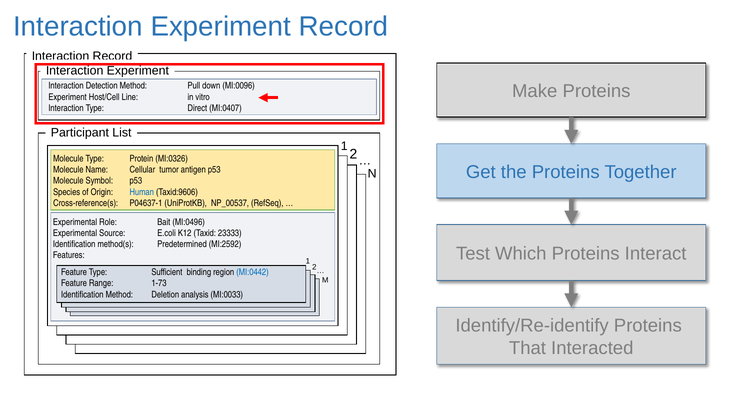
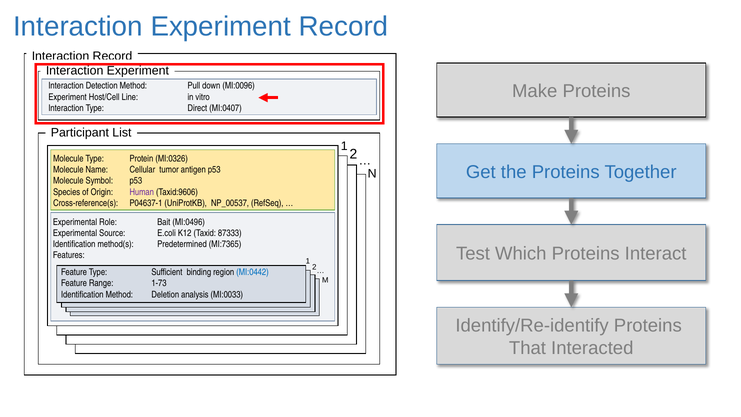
Human colour: blue -> purple
23333: 23333 -> 87333
MI:2592: MI:2592 -> MI:7365
